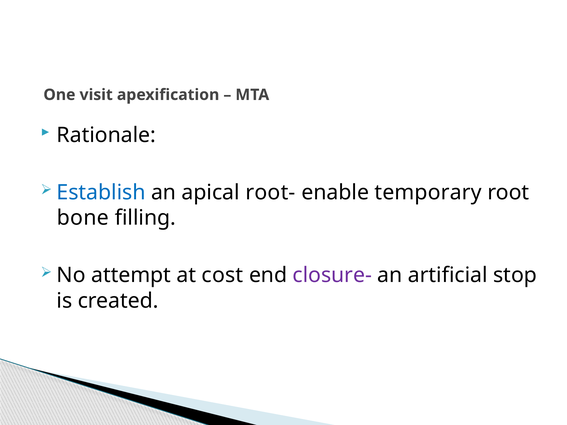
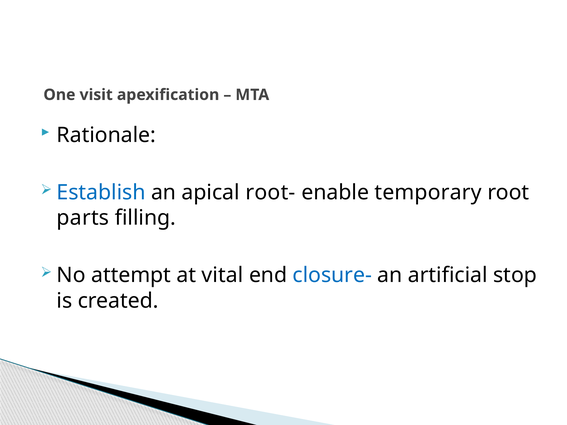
bone: bone -> parts
cost: cost -> vital
closure- colour: purple -> blue
